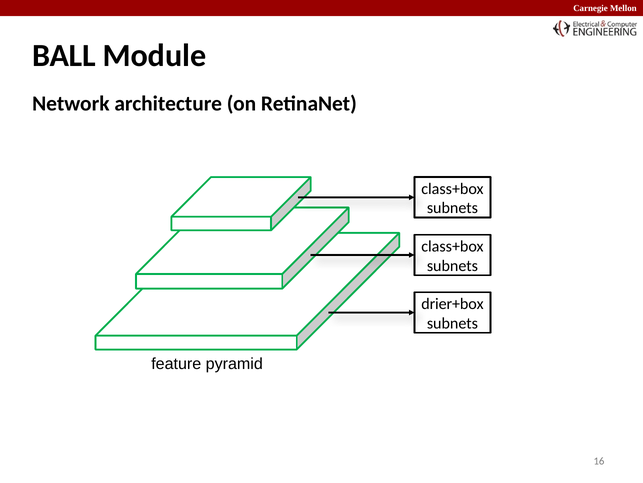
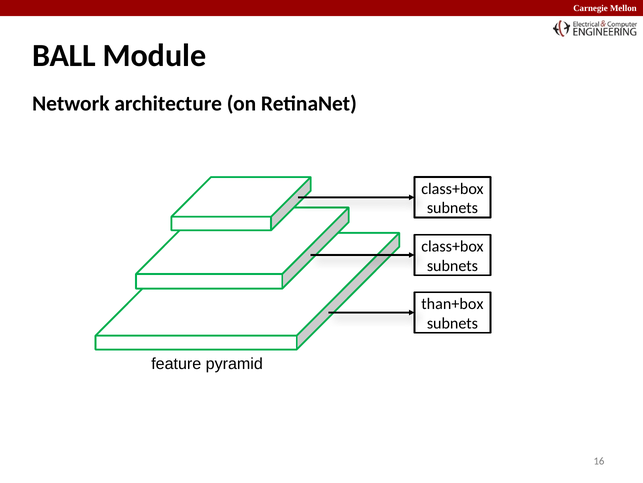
drier+box: drier+box -> than+box
